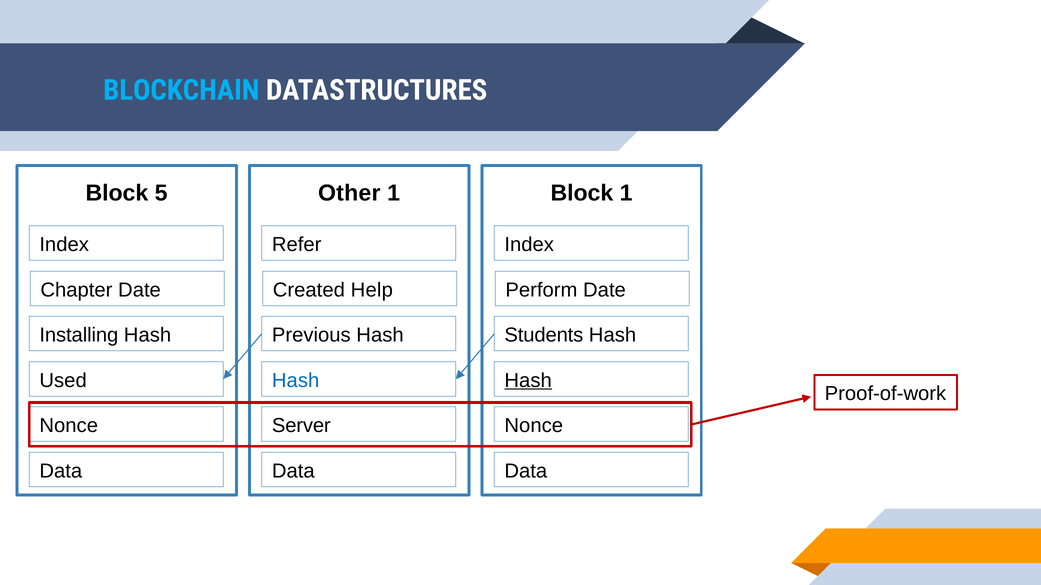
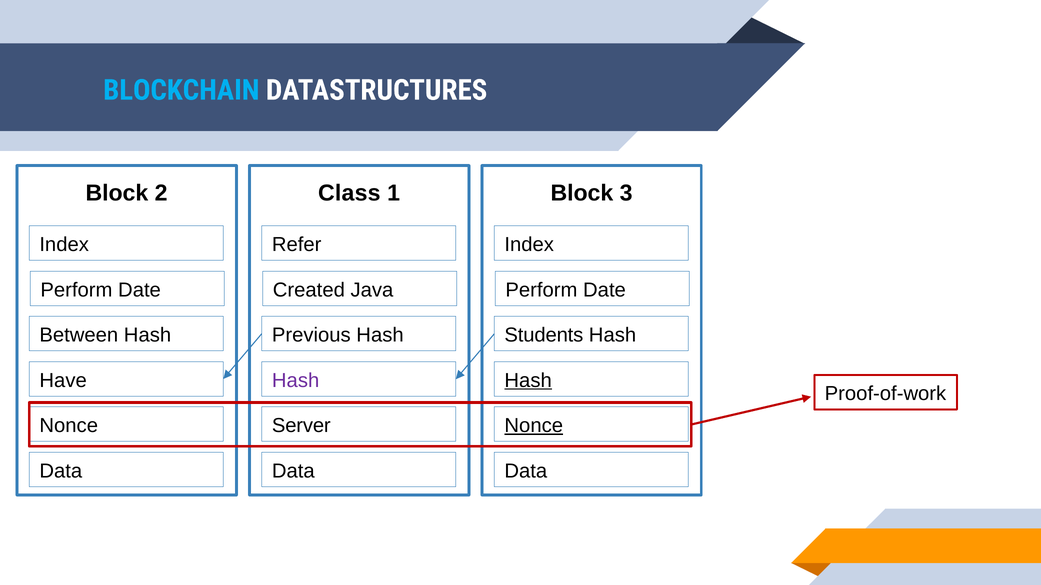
5: 5 -> 2
Other: Other -> Class
Block 1: 1 -> 3
Chapter at (76, 290): Chapter -> Perform
Help: Help -> Java
Installing: Installing -> Between
Used: Used -> Have
Hash at (296, 381) colour: blue -> purple
Nonce at (534, 426) underline: none -> present
